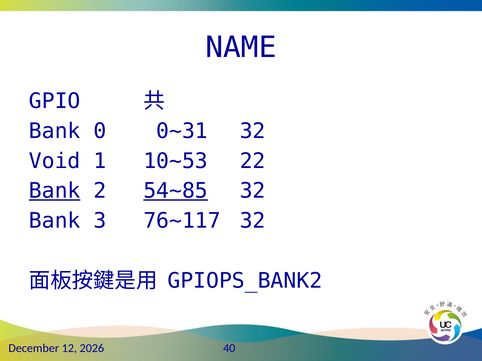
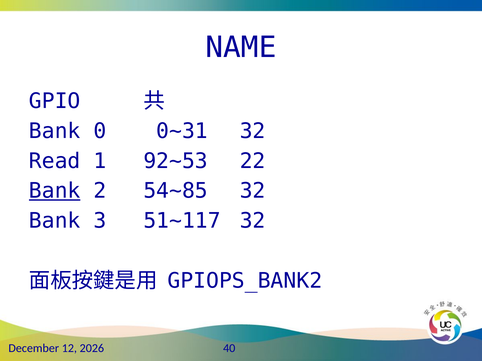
Void: Void -> Read
10~53: 10~53 -> 92~53
54~85 underline: present -> none
76~117: 76~117 -> 51~117
